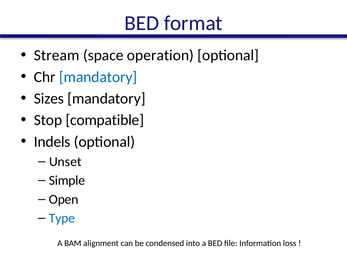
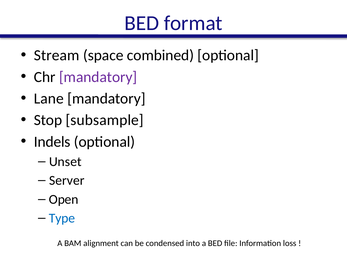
operation: operation -> combined
mandatory at (98, 77) colour: blue -> purple
Sizes: Sizes -> Lane
compatible: compatible -> subsample
Simple: Simple -> Server
